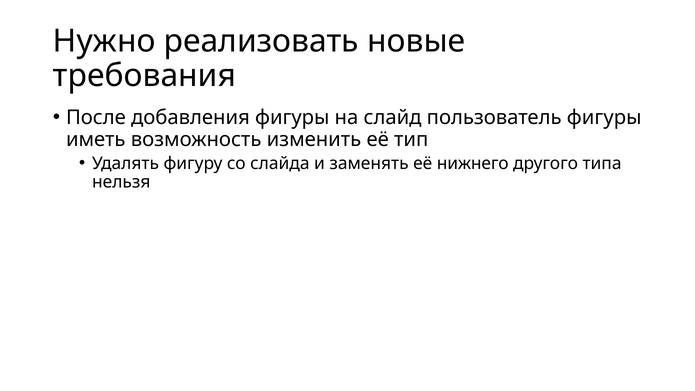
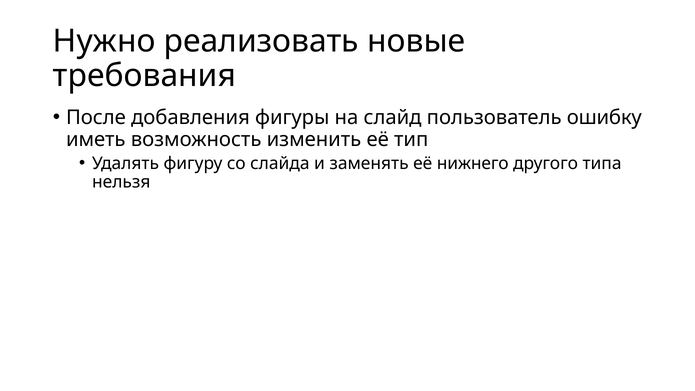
пользователь фигуры: фигуры -> ошибку
